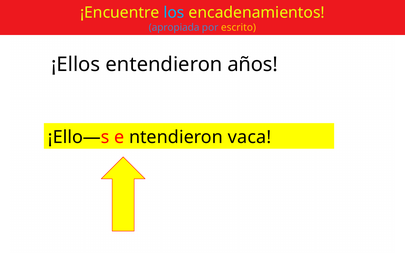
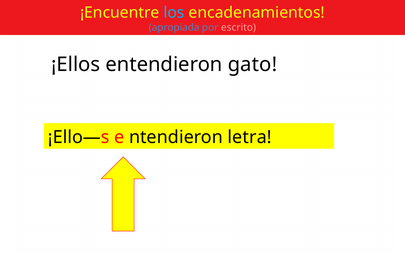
escrito colour: yellow -> pink
años: años -> gato
vaca: vaca -> letra
